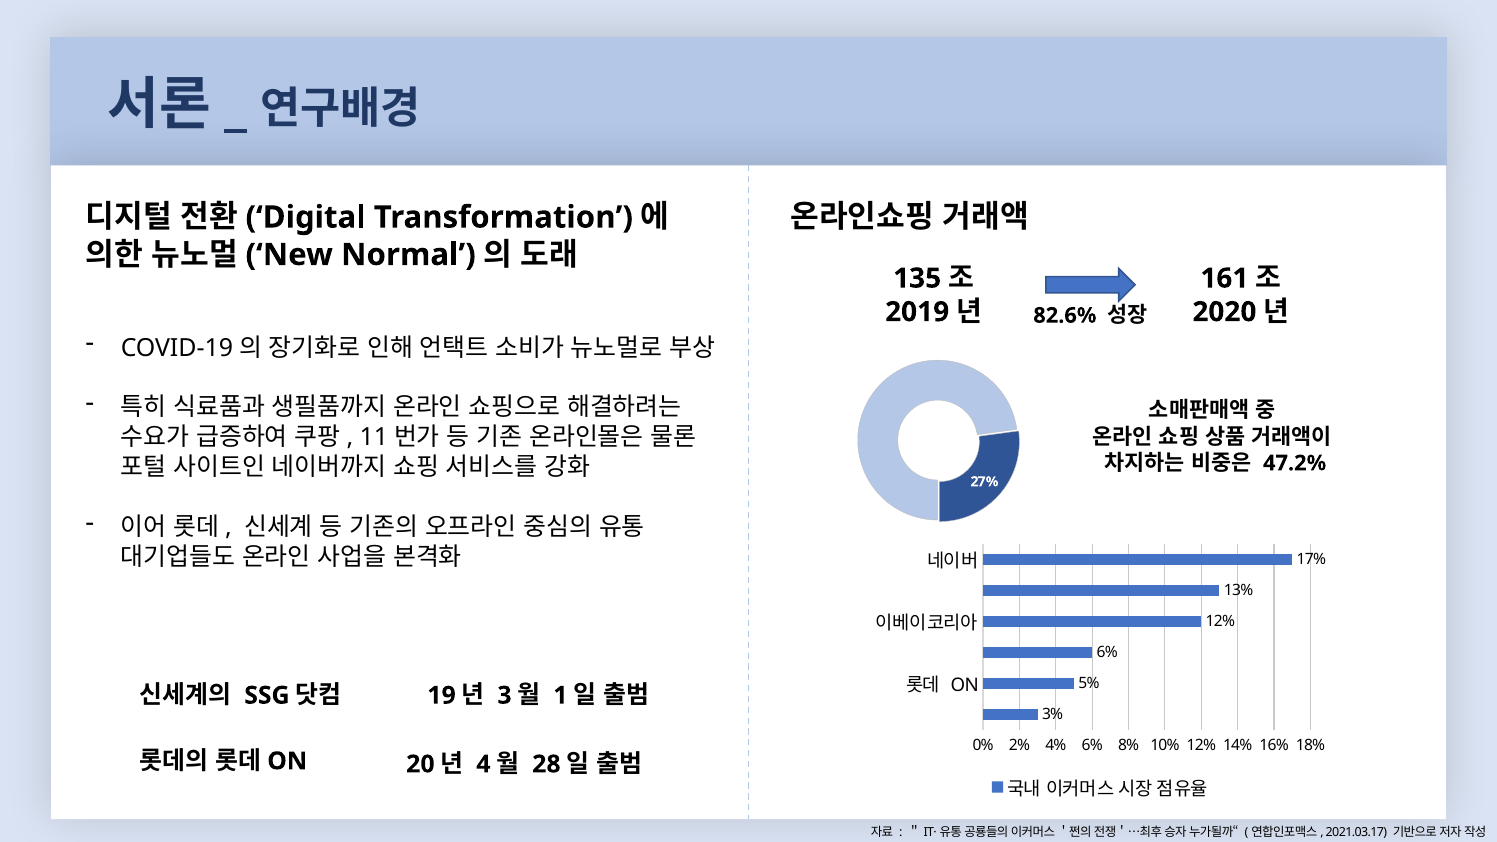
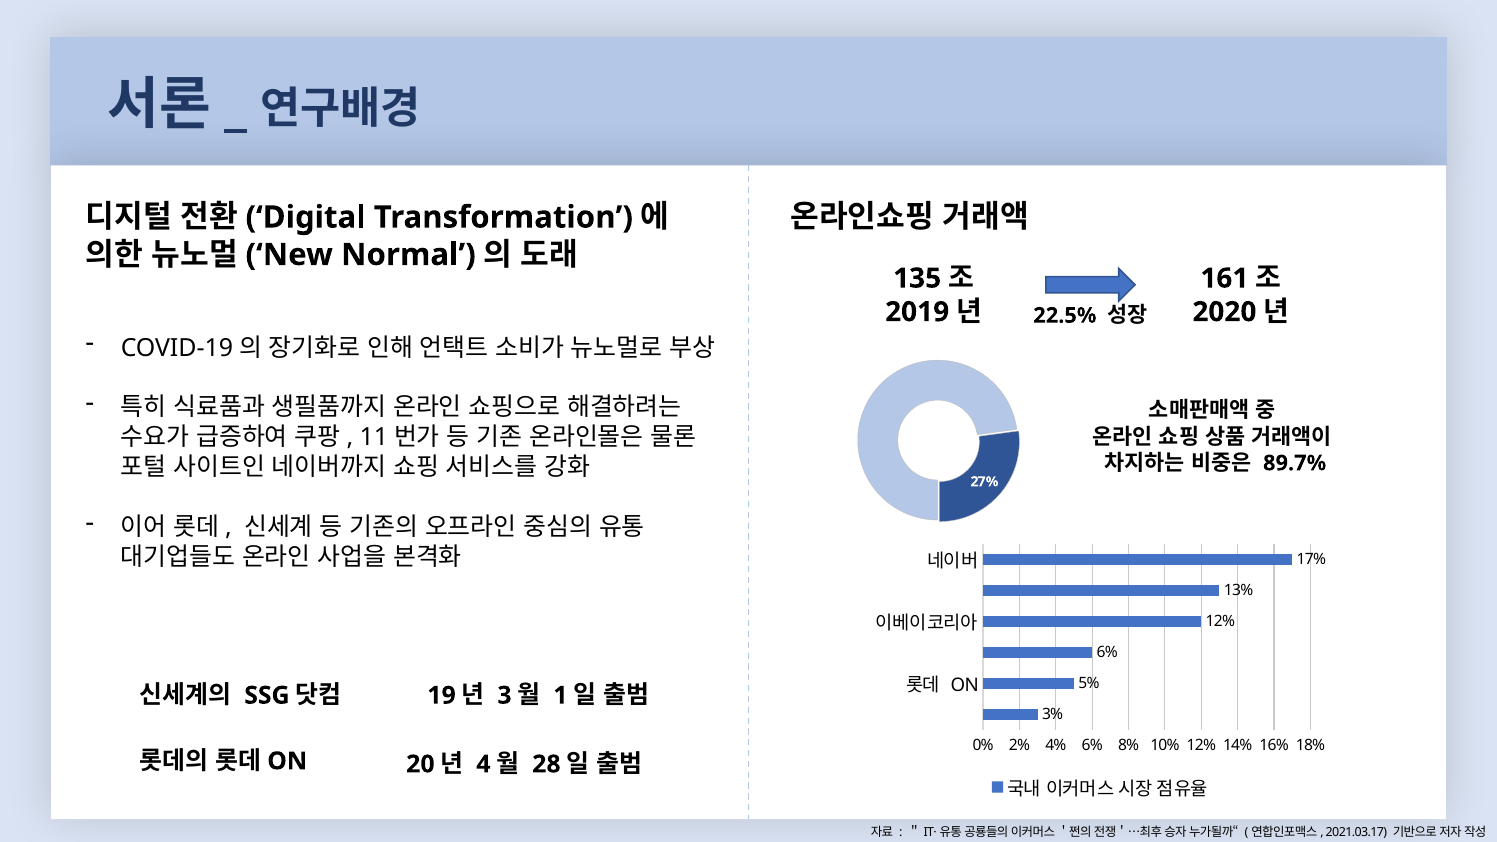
82.6%: 82.6% -> 22.5%
47.2%: 47.2% -> 89.7%
